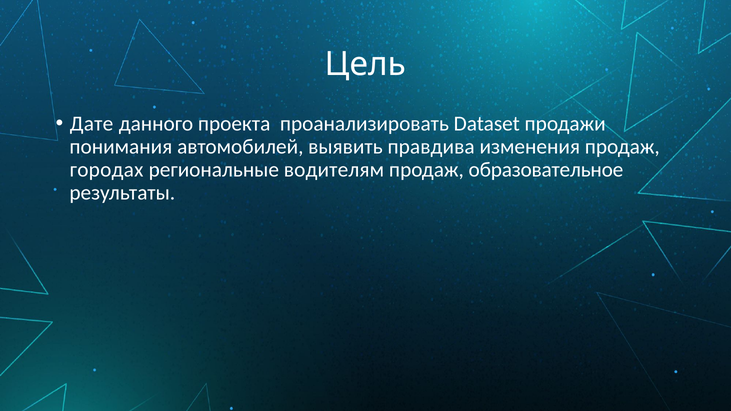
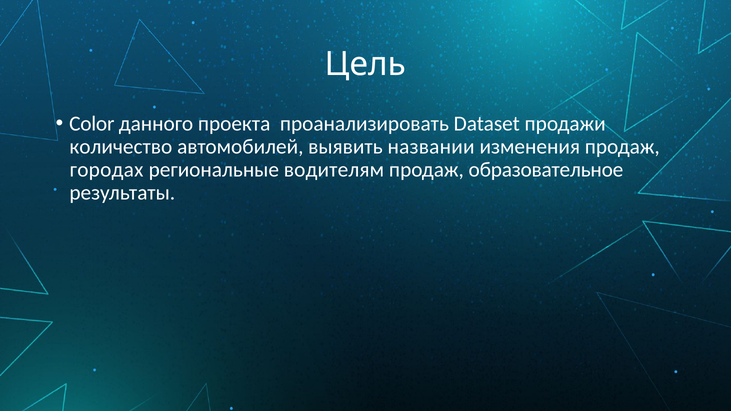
Дате: Дате -> Color
понимания: понимания -> количество
правдива: правдива -> названии
